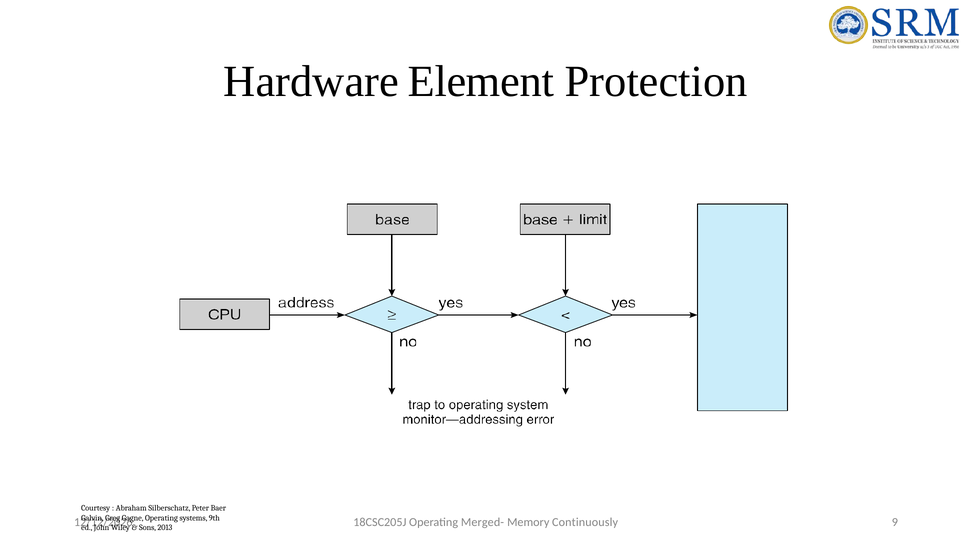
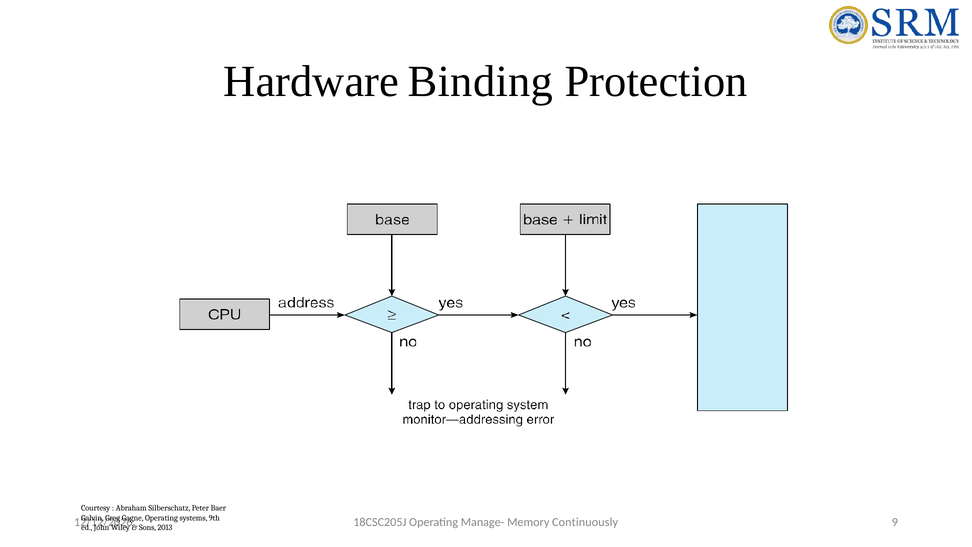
Element: Element -> Binding
Merged-: Merged- -> Manage-
